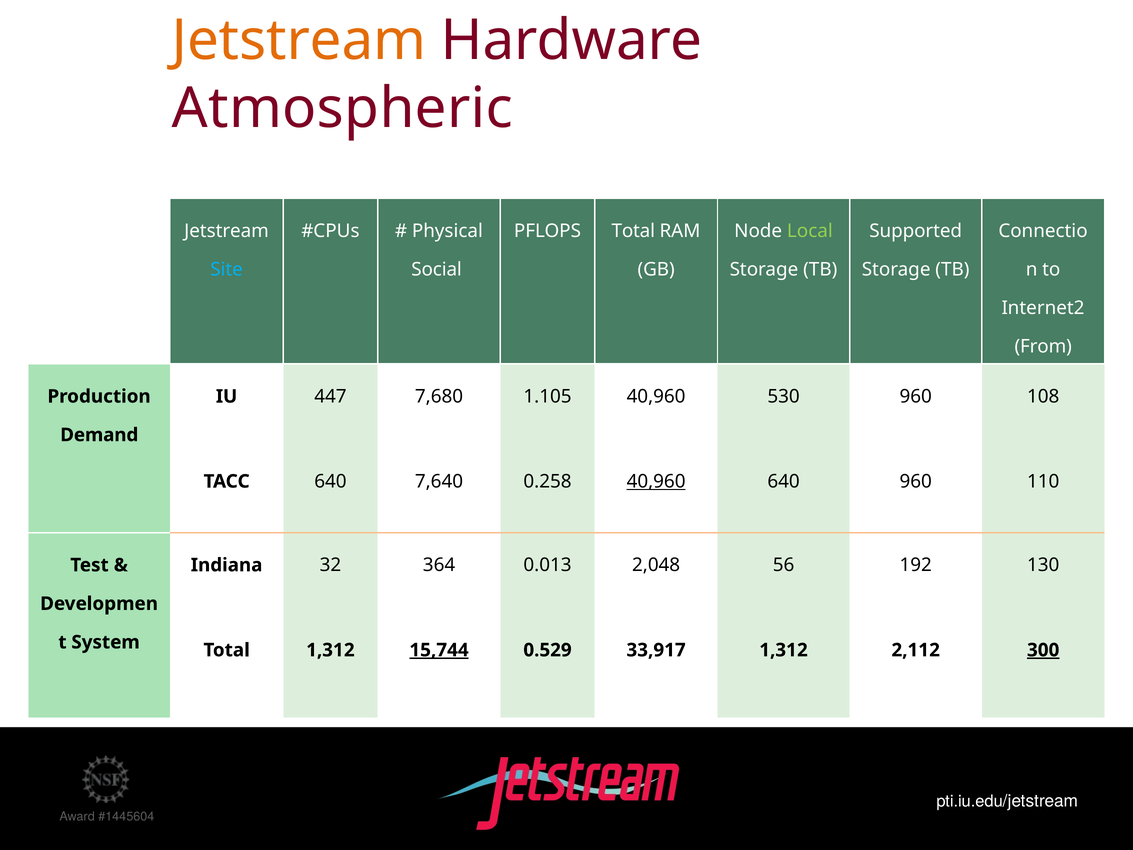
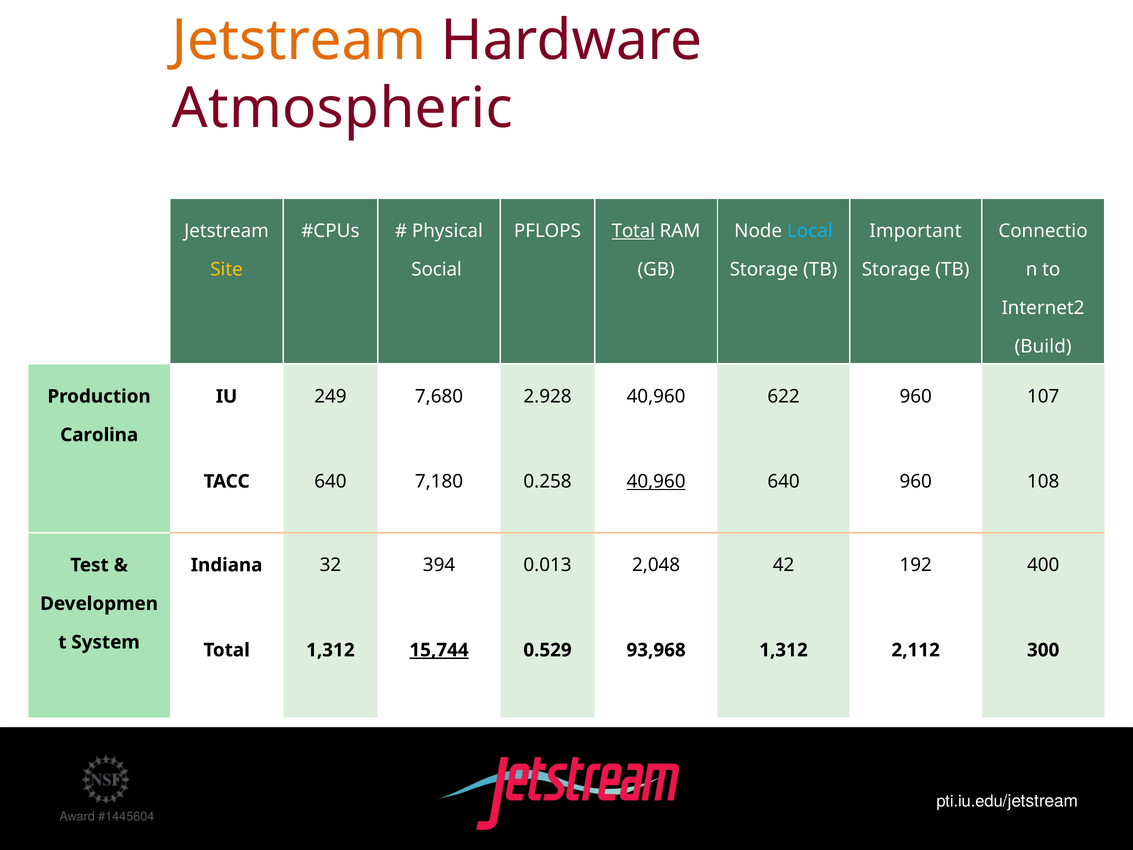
Total at (633, 231) underline: none -> present
Local colour: light green -> light blue
Supported: Supported -> Important
Site colour: light blue -> yellow
From: From -> Build
447: 447 -> 249
1.105: 1.105 -> 2.928
530: 530 -> 622
108: 108 -> 107
Demand: Demand -> Carolina
7,640: 7,640 -> 7,180
110: 110 -> 108
364: 364 -> 394
56: 56 -> 42
130: 130 -> 400
33,917: 33,917 -> 93,968
300 underline: present -> none
